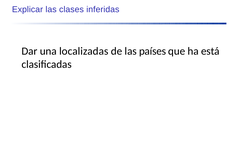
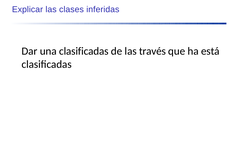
una localizadas: localizadas -> clasificadas
países: países -> través
